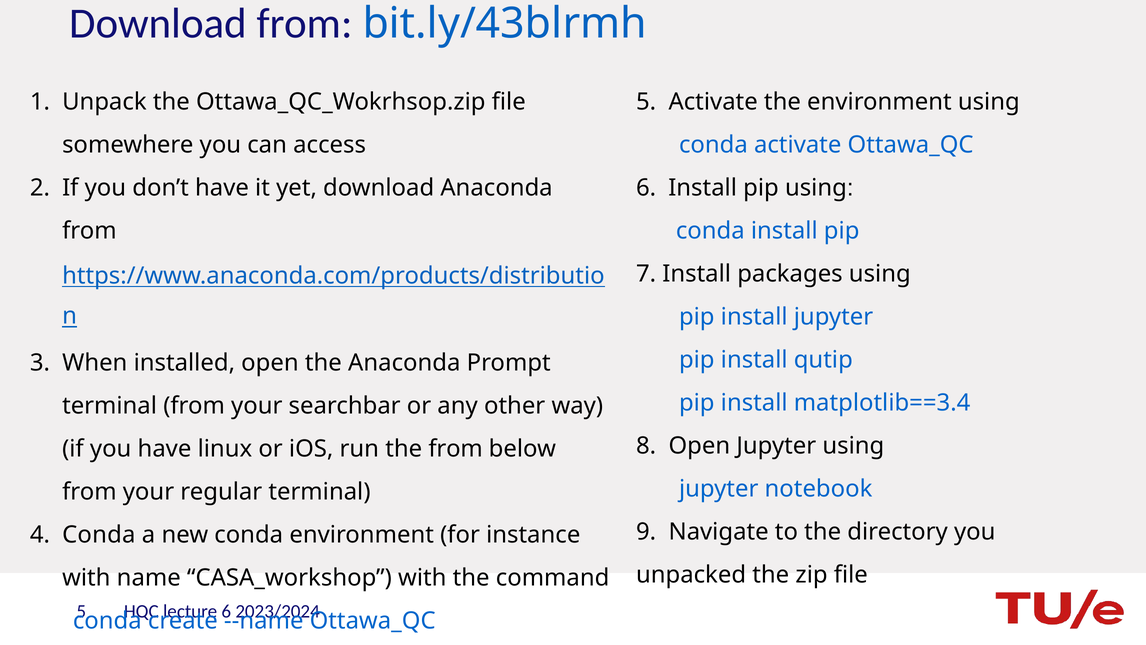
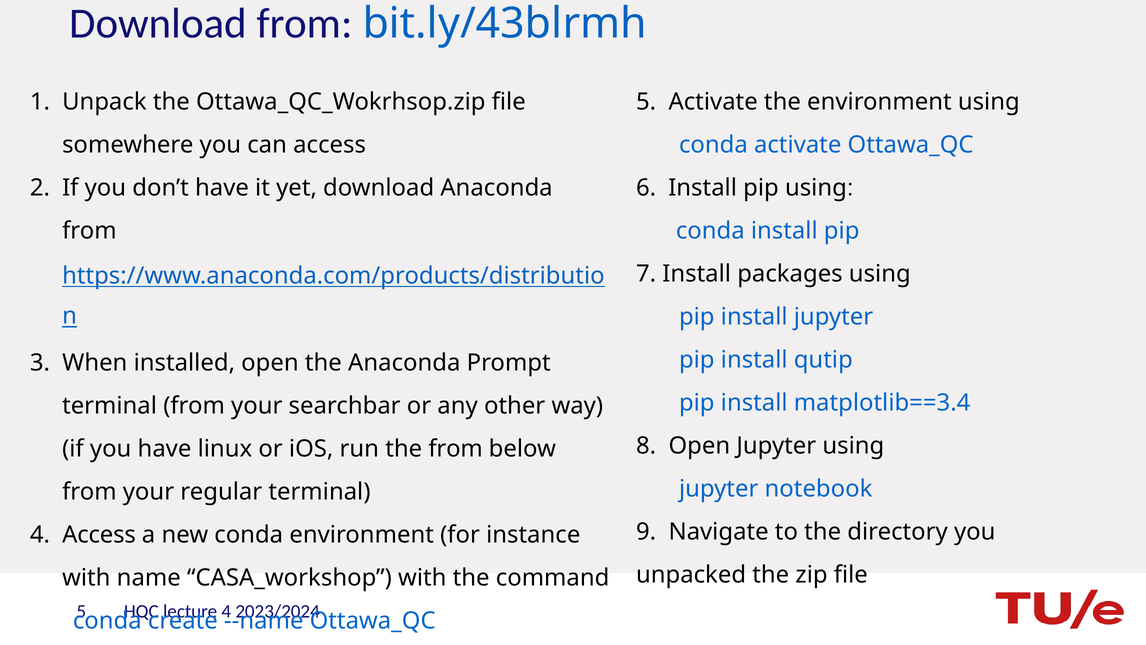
Conda at (99, 535): Conda -> Access
6 at (226, 611): 6 -> 4
